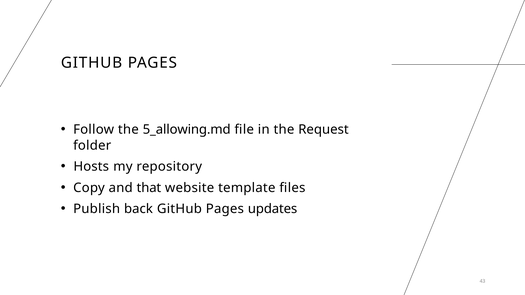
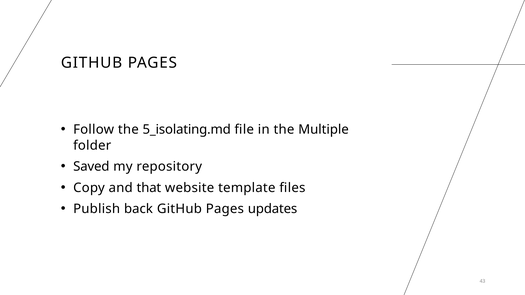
5_allowing.md: 5_allowing.md -> 5_isolating.md
Request: Request -> Multiple
Hosts: Hosts -> Saved
